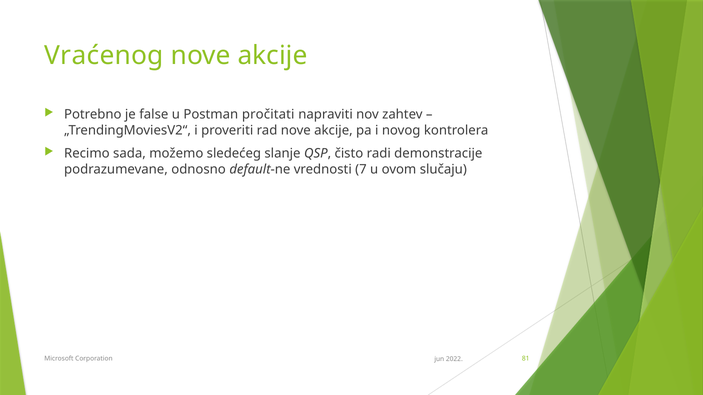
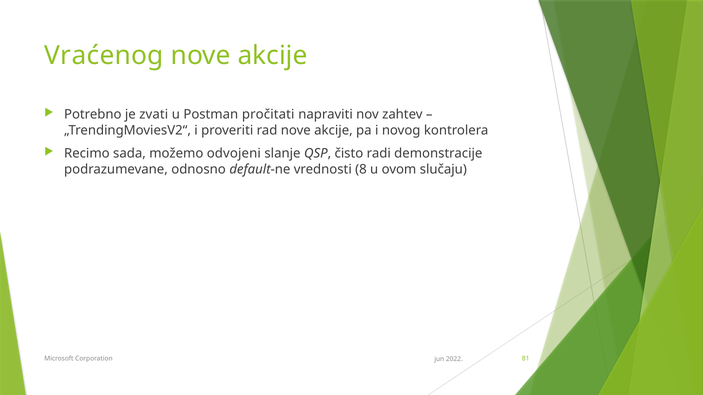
false: false -> zvati
sledećeg: sledećeg -> odvojeni
7: 7 -> 8
